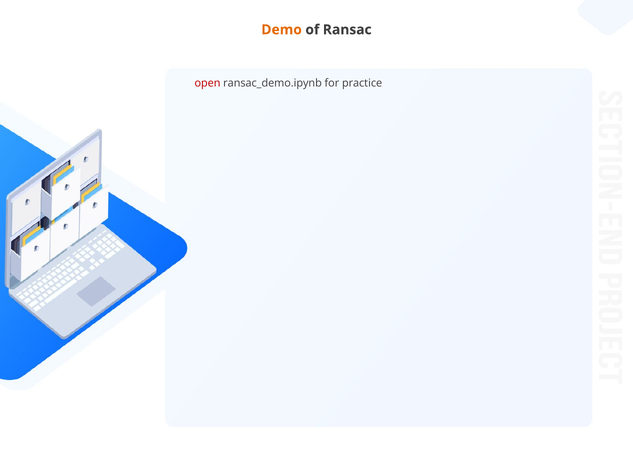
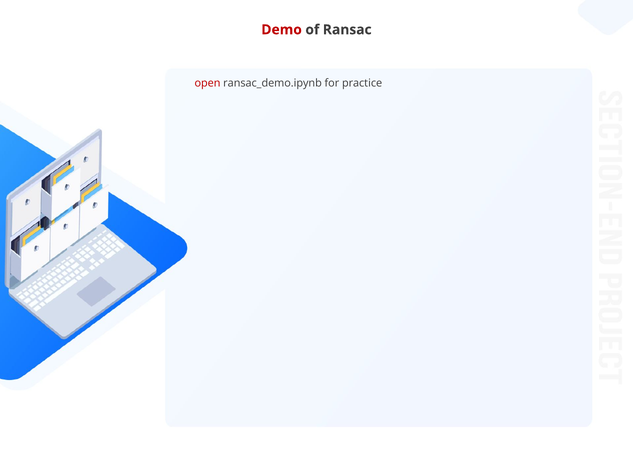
Demo colour: orange -> red
